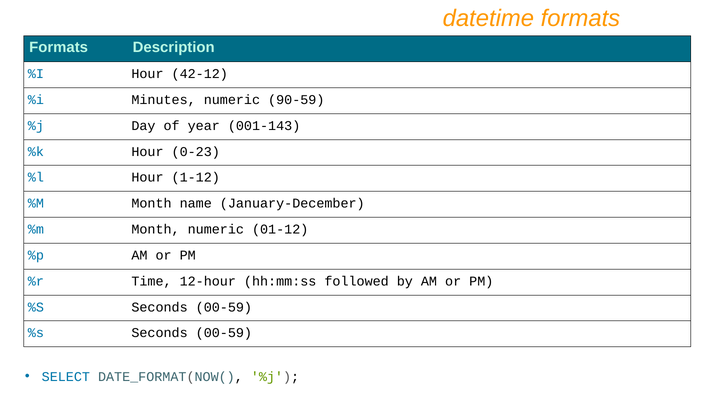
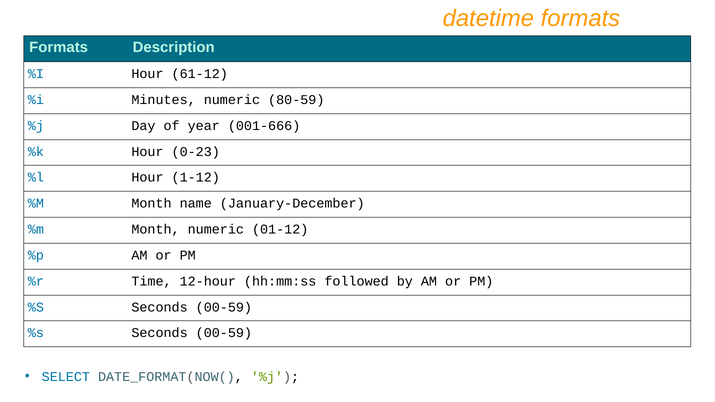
42-12: 42-12 -> 61-12
90-59: 90-59 -> 80-59
001-143: 001-143 -> 001-666
